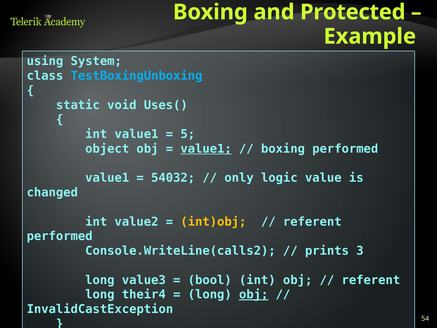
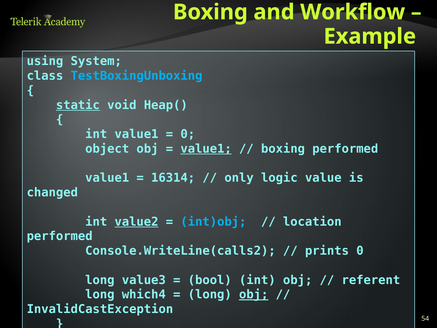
Protected: Protected -> Workflow
static underline: none -> present
Uses(: Uses( -> Heap(
5 at (188, 134): 5 -> 0
54032: 54032 -> 16314
value2 underline: none -> present
int)obj colour: yellow -> light blue
referent at (312, 222): referent -> location
prints 3: 3 -> 0
their4: their4 -> which4
